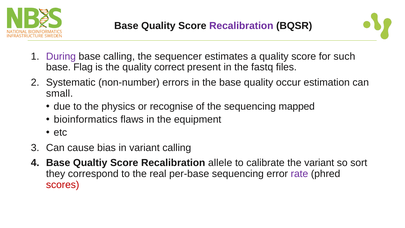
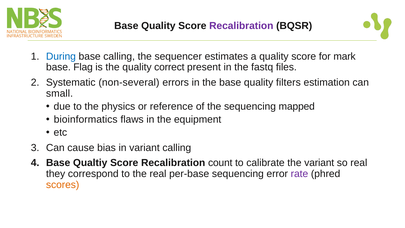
During colour: purple -> blue
such: such -> mark
non-number: non-number -> non-several
occur: occur -> filters
recognise: recognise -> reference
allele: allele -> count
so sort: sort -> real
scores colour: red -> orange
